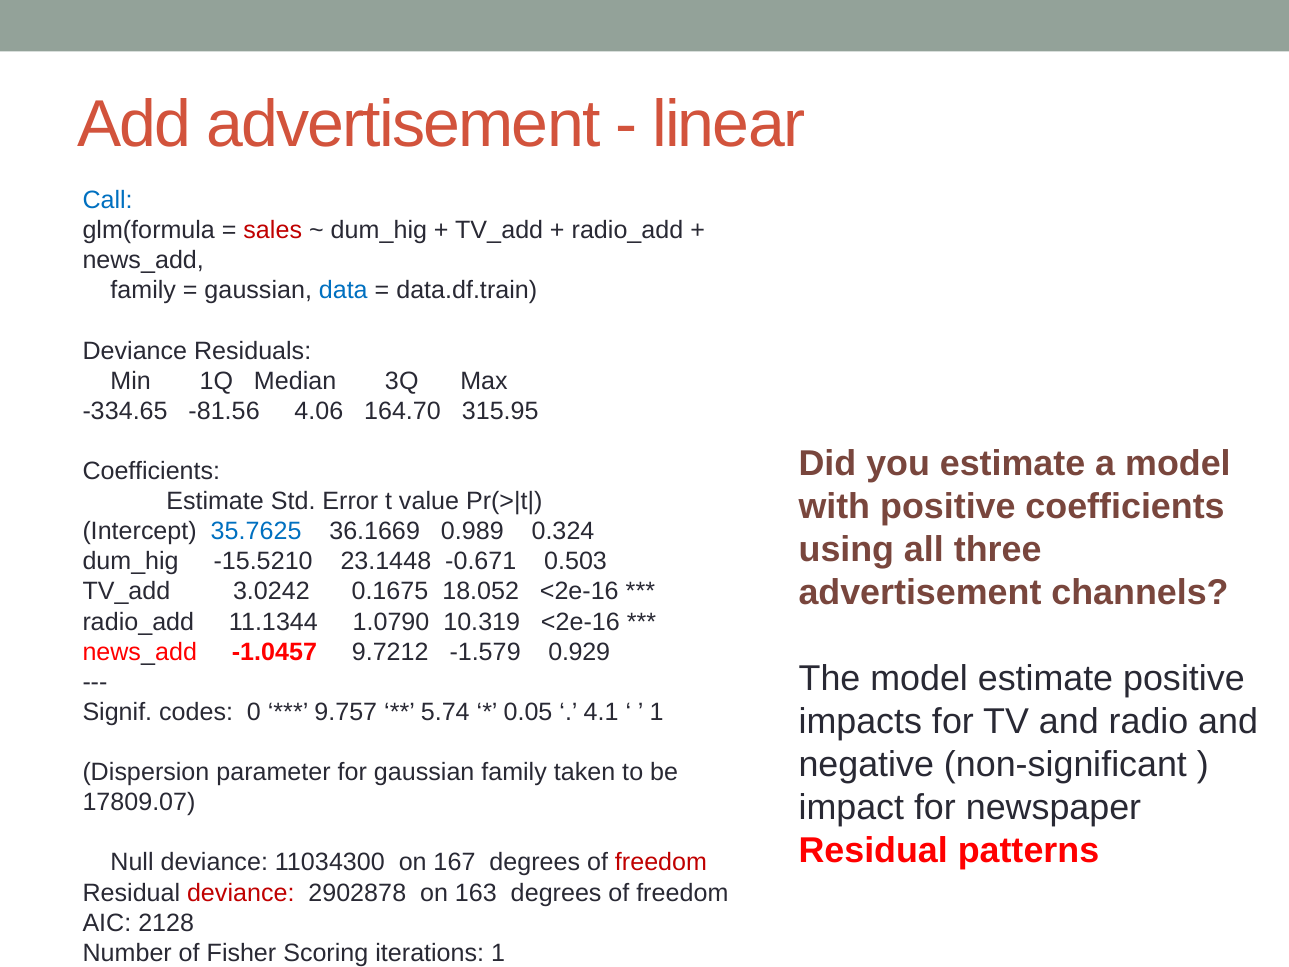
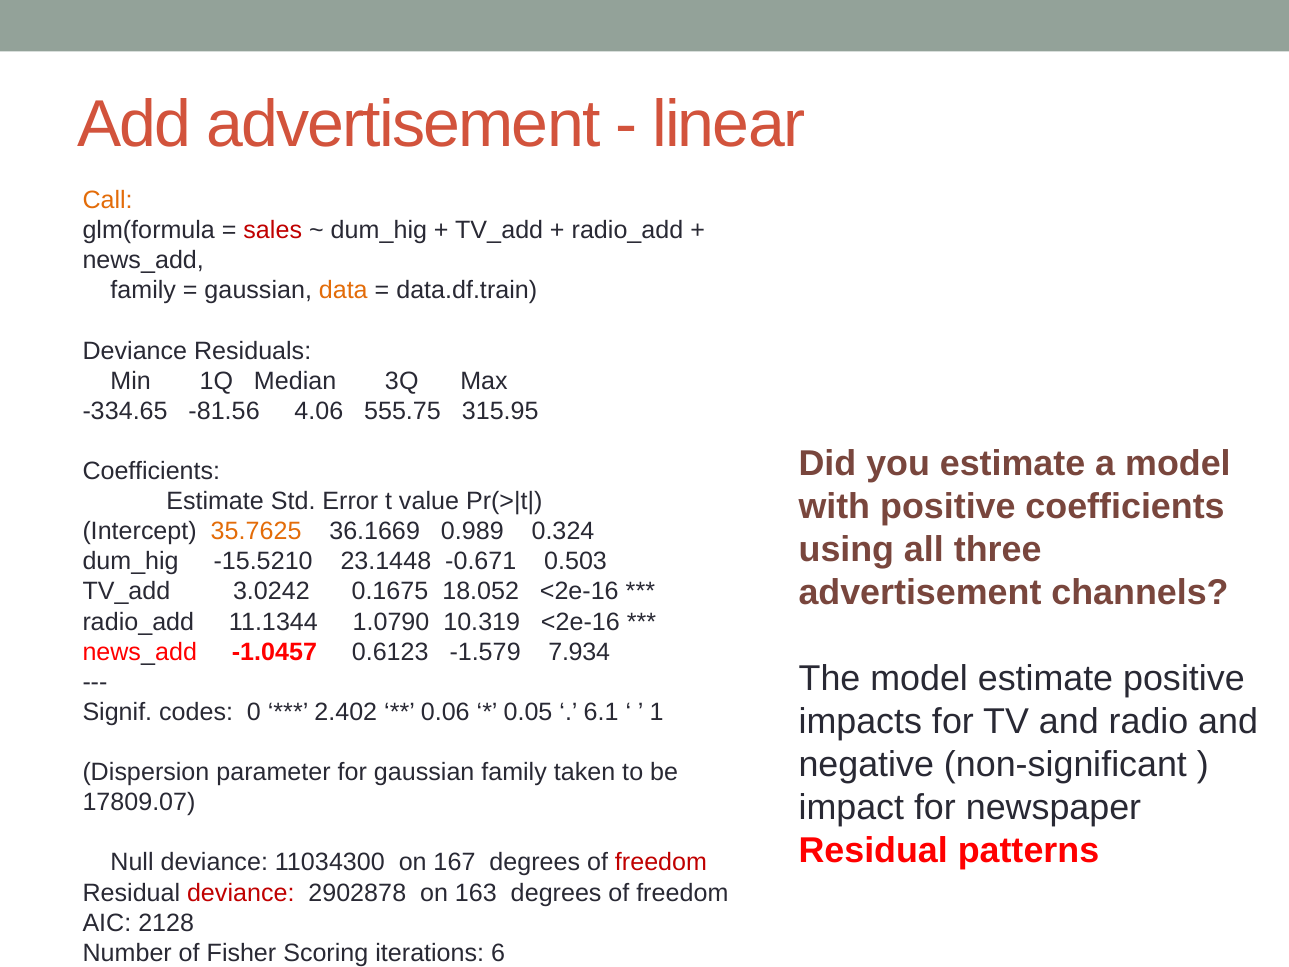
Call colour: blue -> orange
data colour: blue -> orange
164.70: 164.70 -> 555.75
35.7625 colour: blue -> orange
9.7212: 9.7212 -> 0.6123
0.929: 0.929 -> 7.934
9.757: 9.757 -> 2.402
5.74: 5.74 -> 0.06
4.1: 4.1 -> 6.1
iterations 1: 1 -> 6
